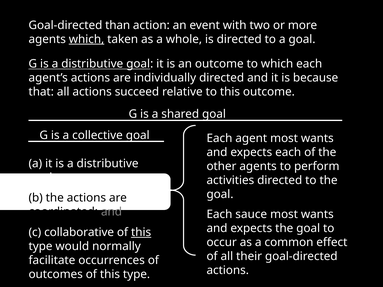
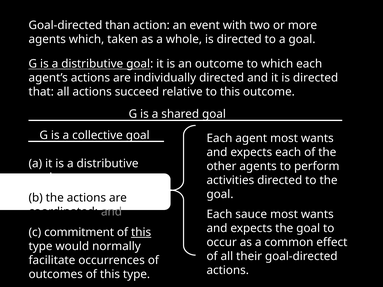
which at (87, 39) underline: present -> none
it is because: because -> directed
collaborative: collaborative -> commitment
